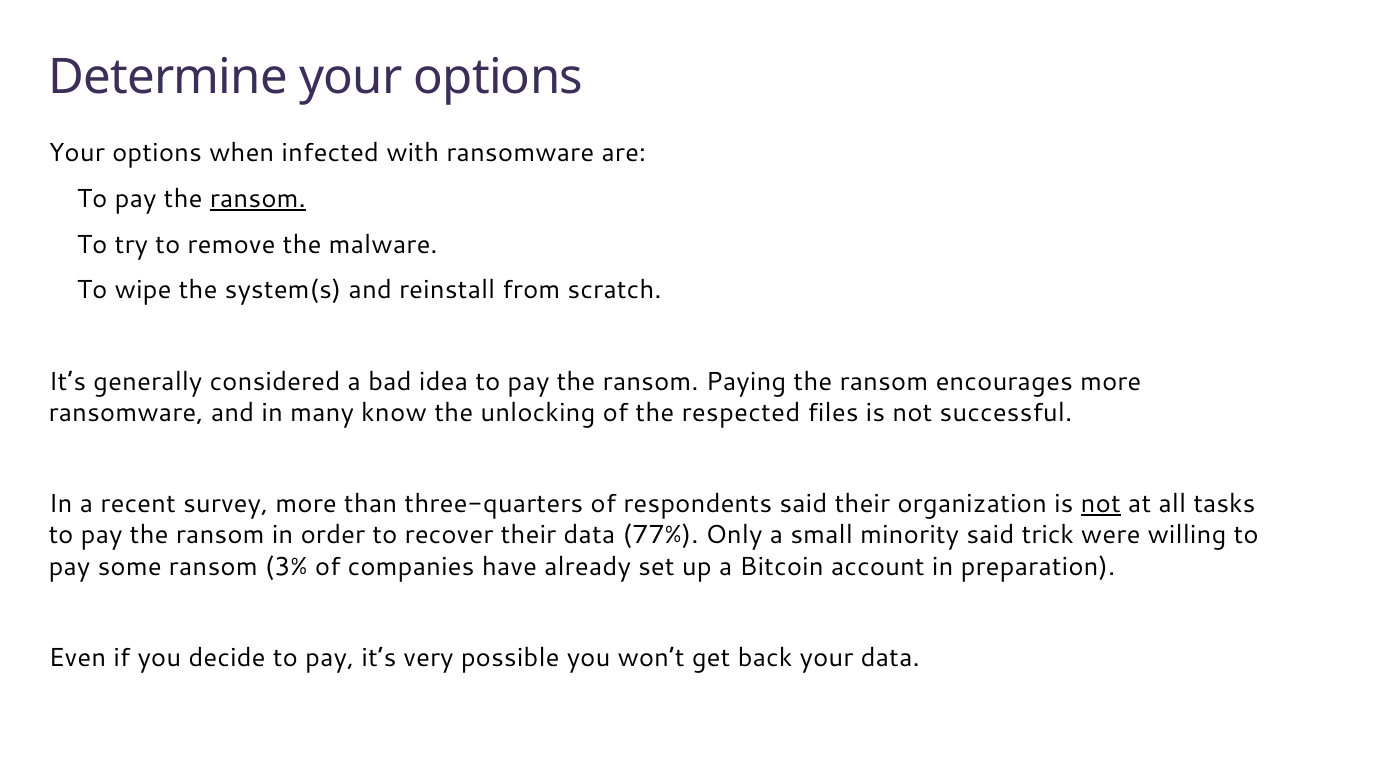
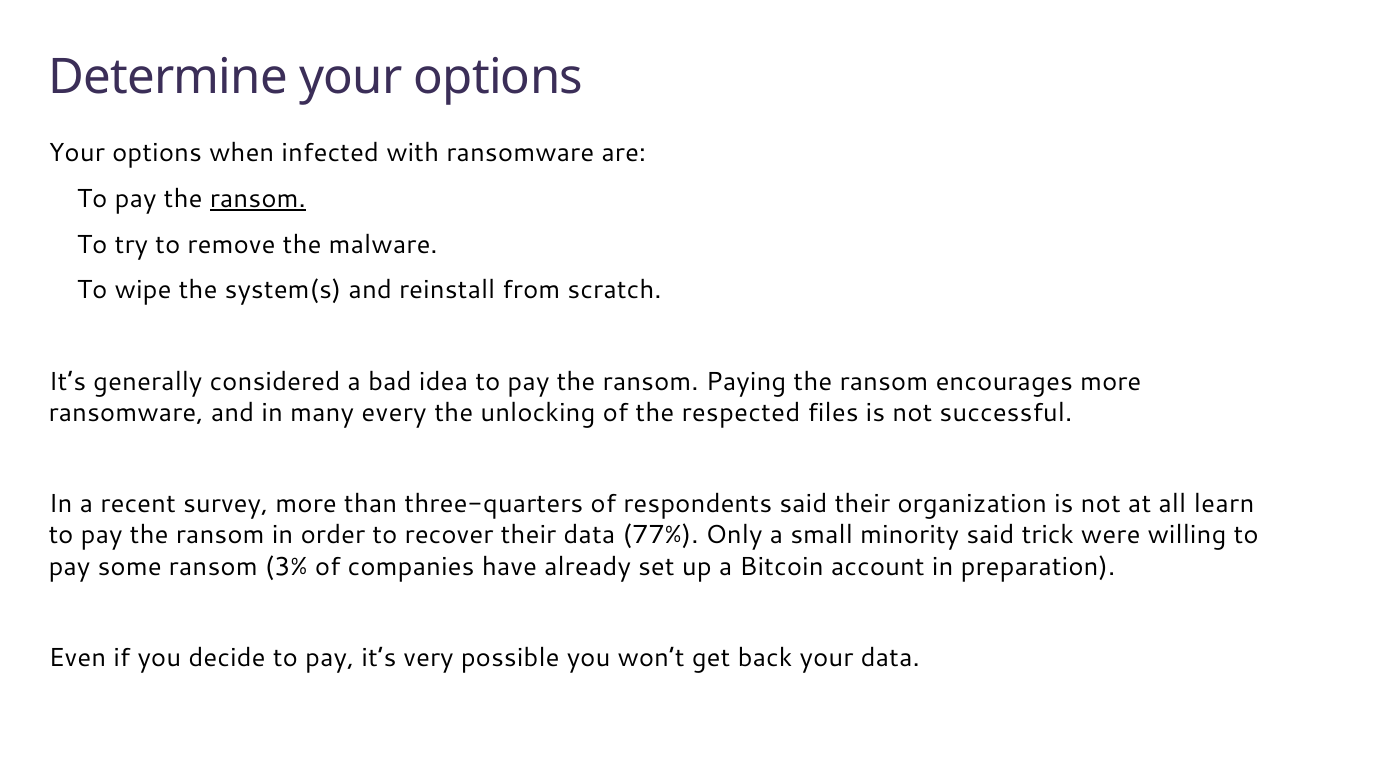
know: know -> every
not at (1101, 504) underline: present -> none
tasks: tasks -> learn
